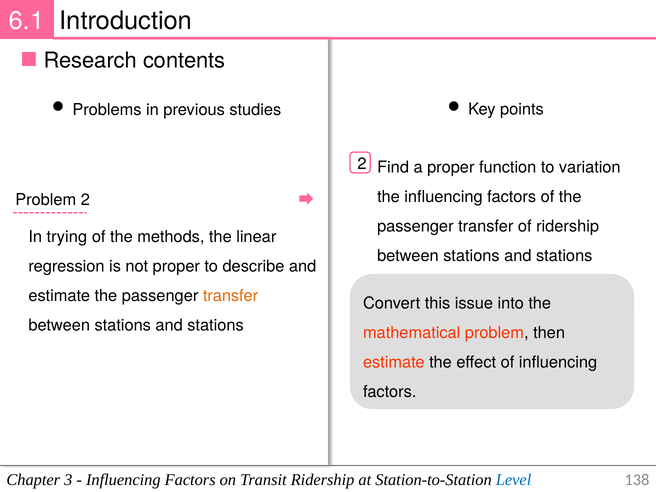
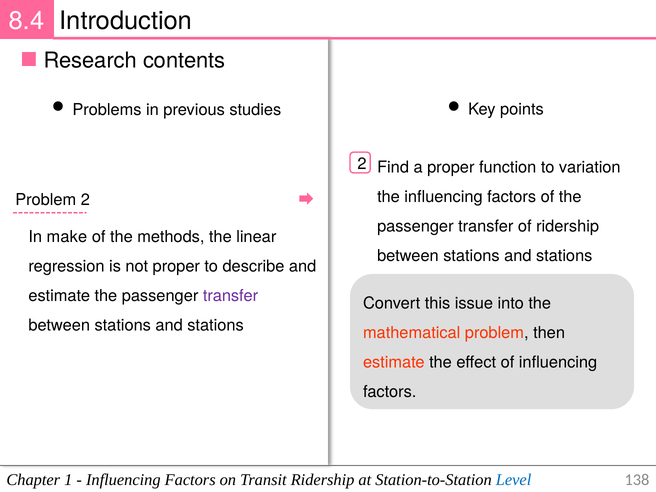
6.1: 6.1 -> 8.4
trying: trying -> make
transfer at (231, 296) colour: orange -> purple
3: 3 -> 1
